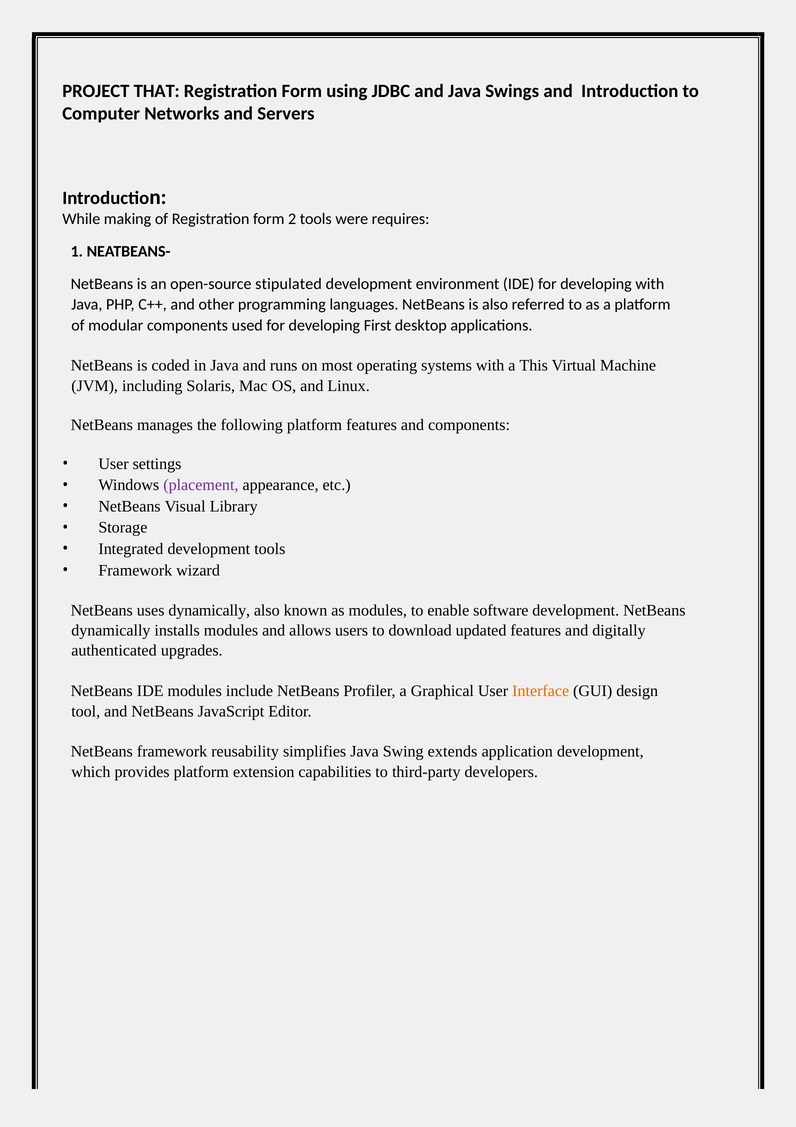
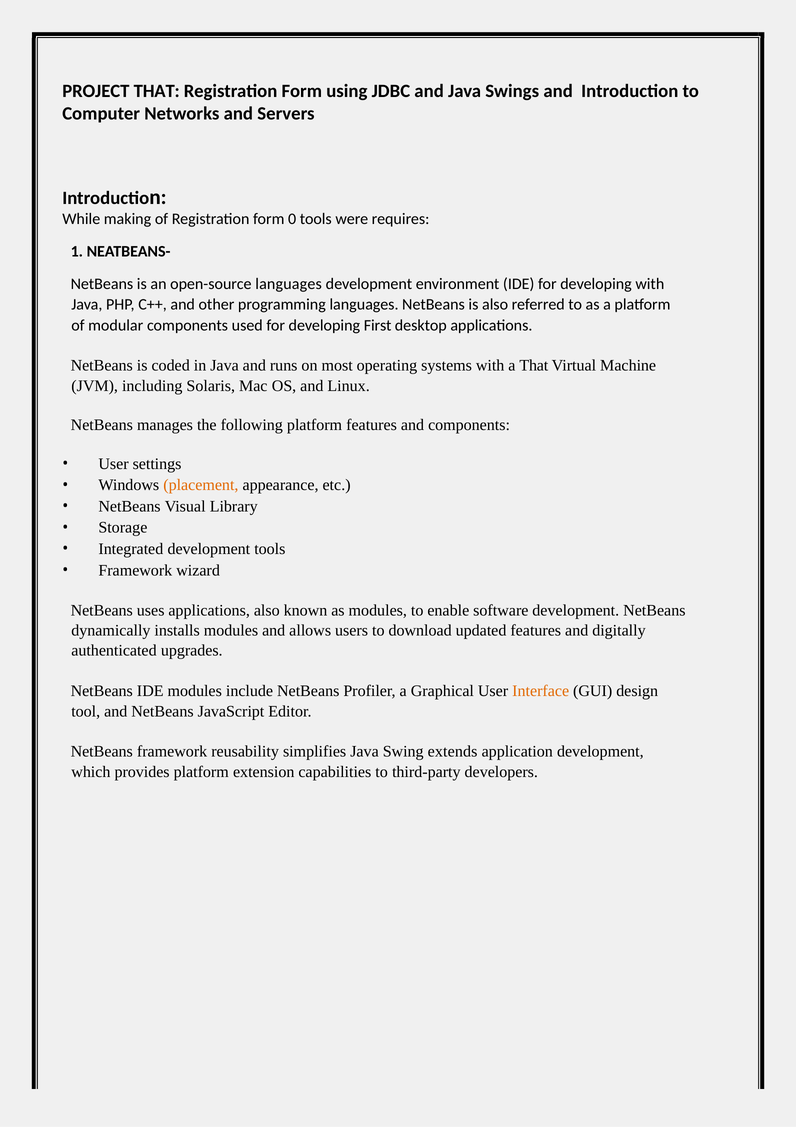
2: 2 -> 0
open-source stipulated: stipulated -> languages
a This: This -> That
placement colour: purple -> orange
uses dynamically: dynamically -> applications
